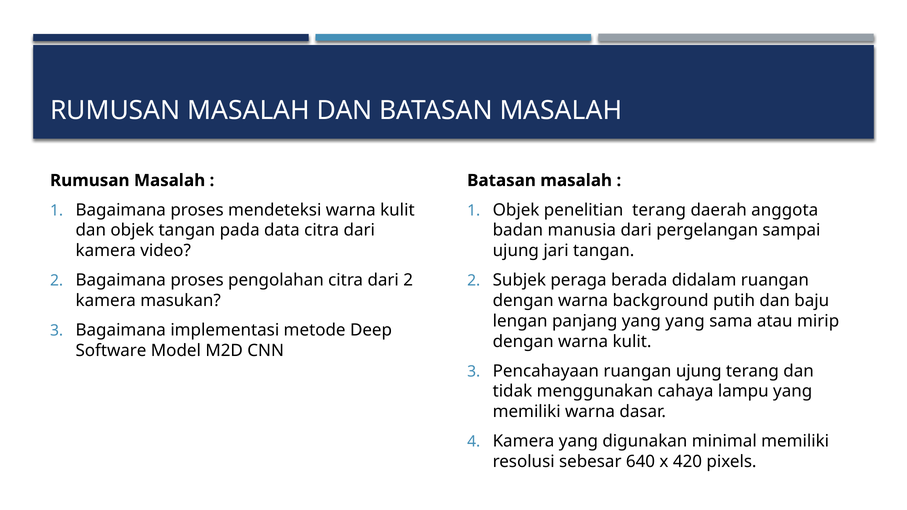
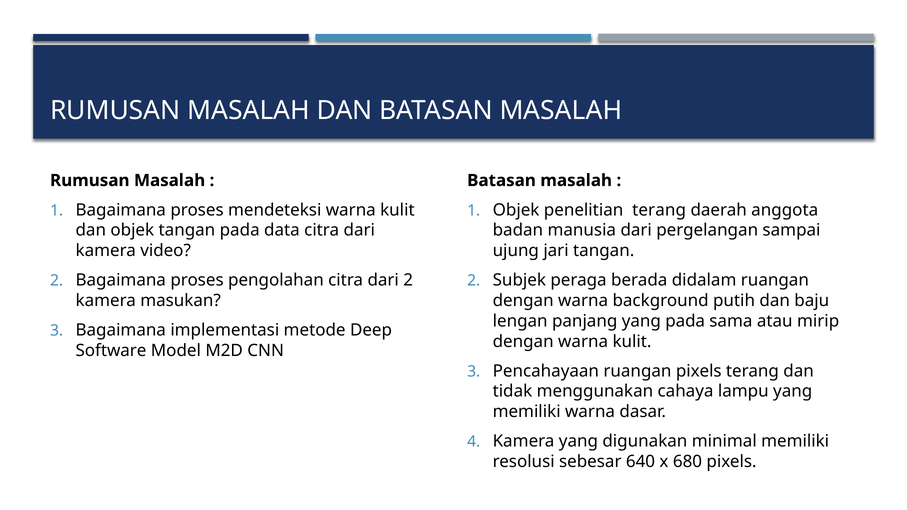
yang yang: yang -> pada
ruangan ujung: ujung -> pixels
420: 420 -> 680
